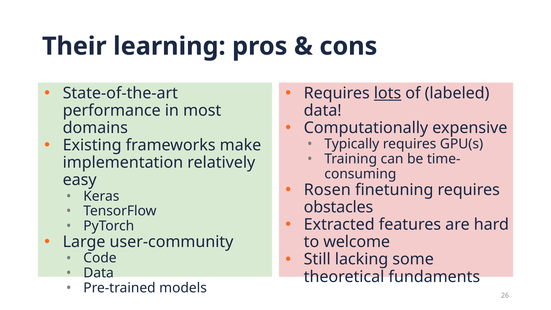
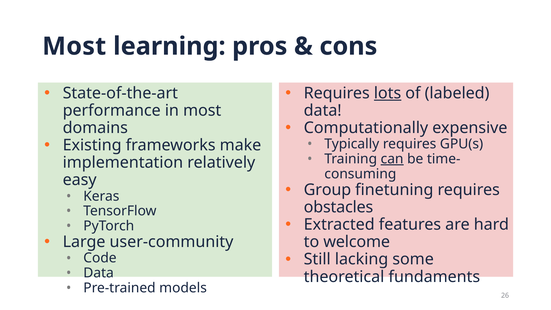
Their at (74, 46): Their -> Most
can underline: none -> present
Rosen: Rosen -> Group
